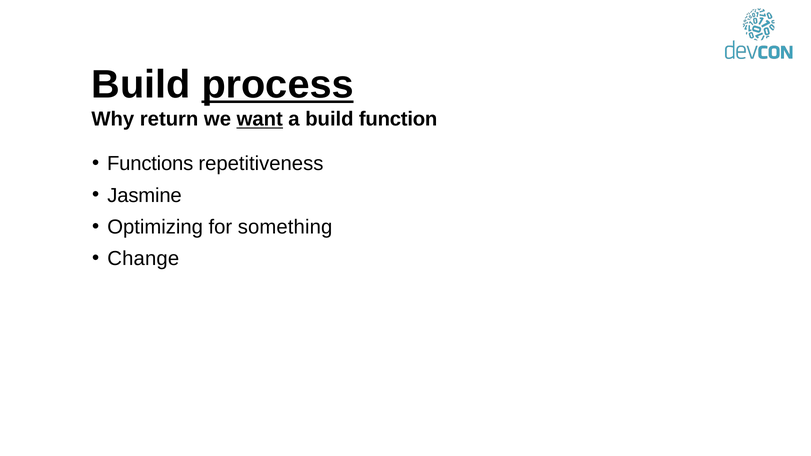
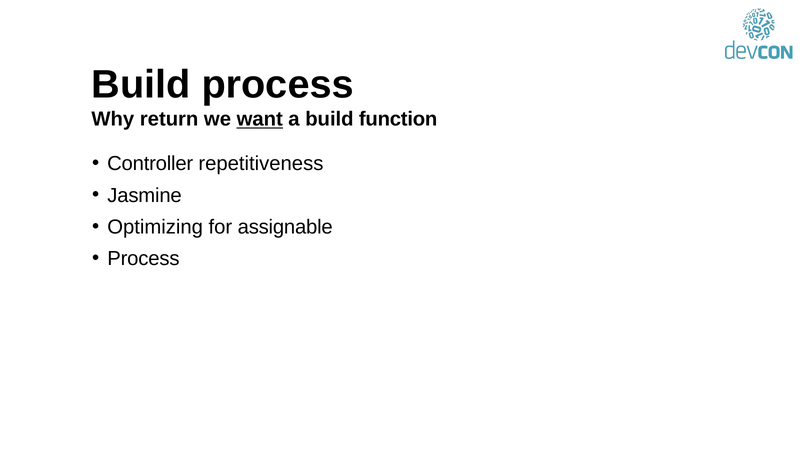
process at (278, 85) underline: present -> none
Functions: Functions -> Controller
something: something -> assignable
Change at (143, 259): Change -> Process
